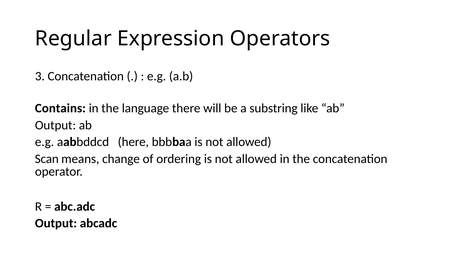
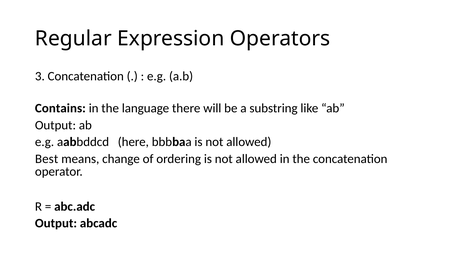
Scan: Scan -> Best
